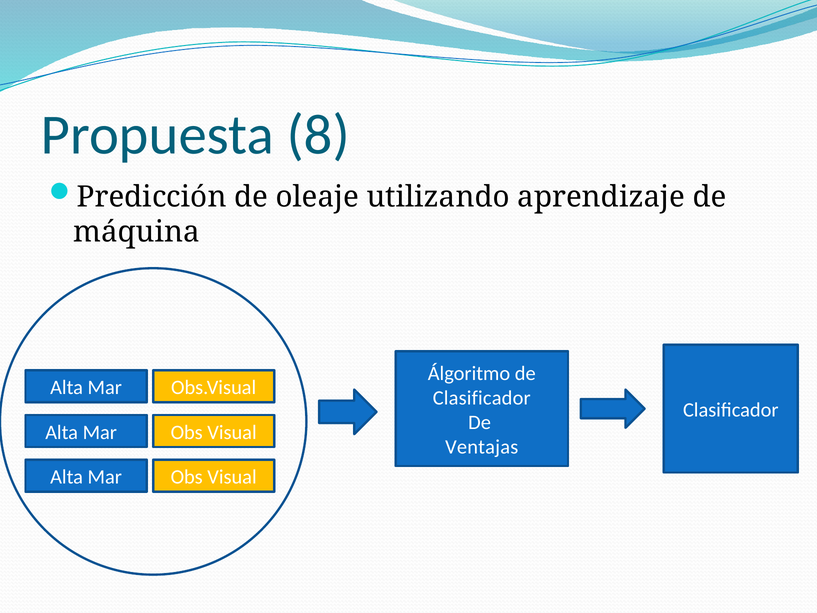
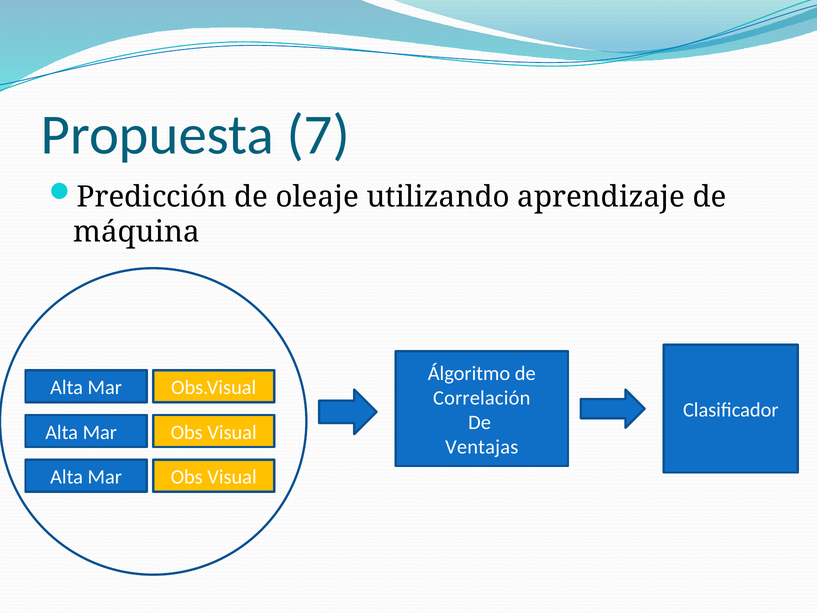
8: 8 -> 7
Clasificador at (482, 398): Clasificador -> Correlación
